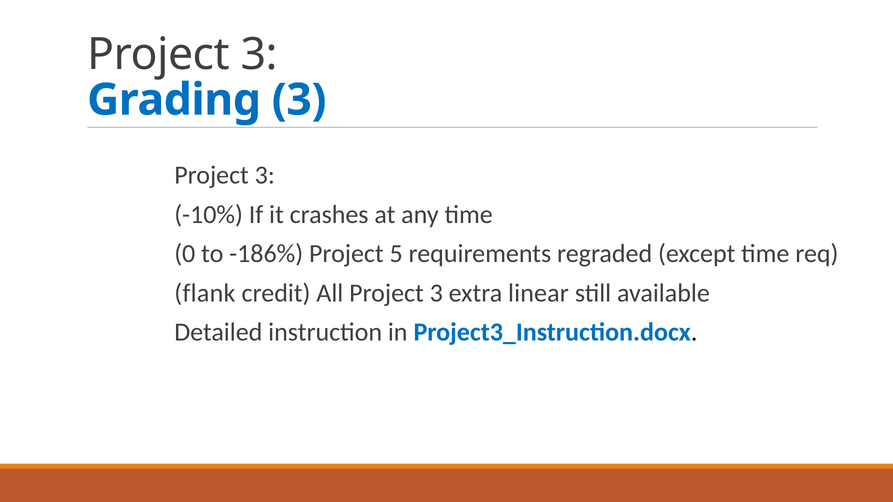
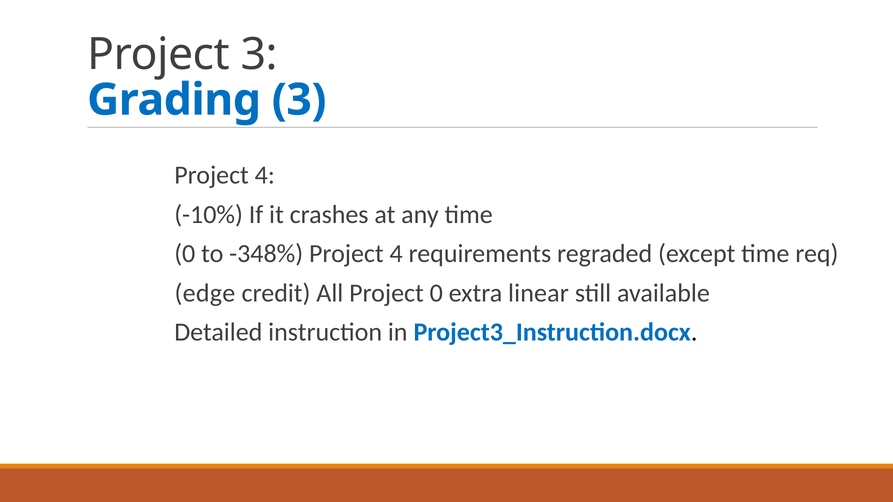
3 at (265, 175): 3 -> 4
-186%: -186% -> -348%
5 at (396, 254): 5 -> 4
flank: flank -> edge
All Project 3: 3 -> 0
